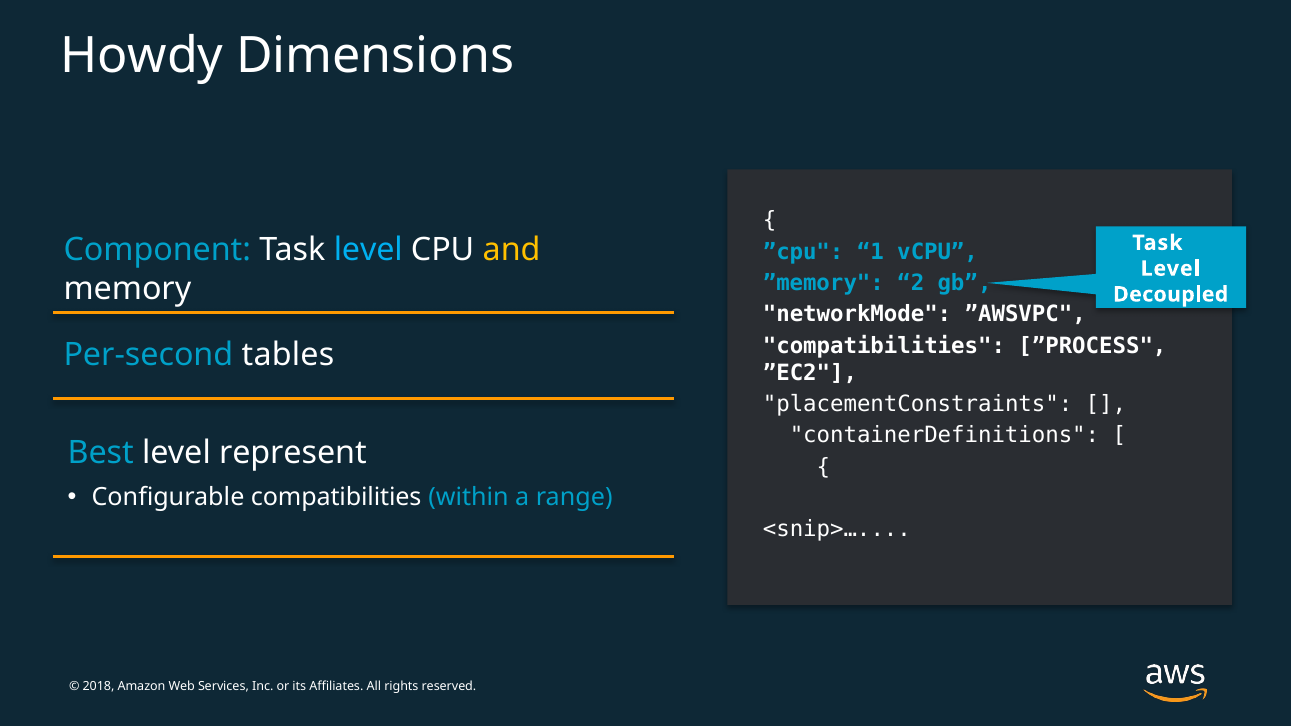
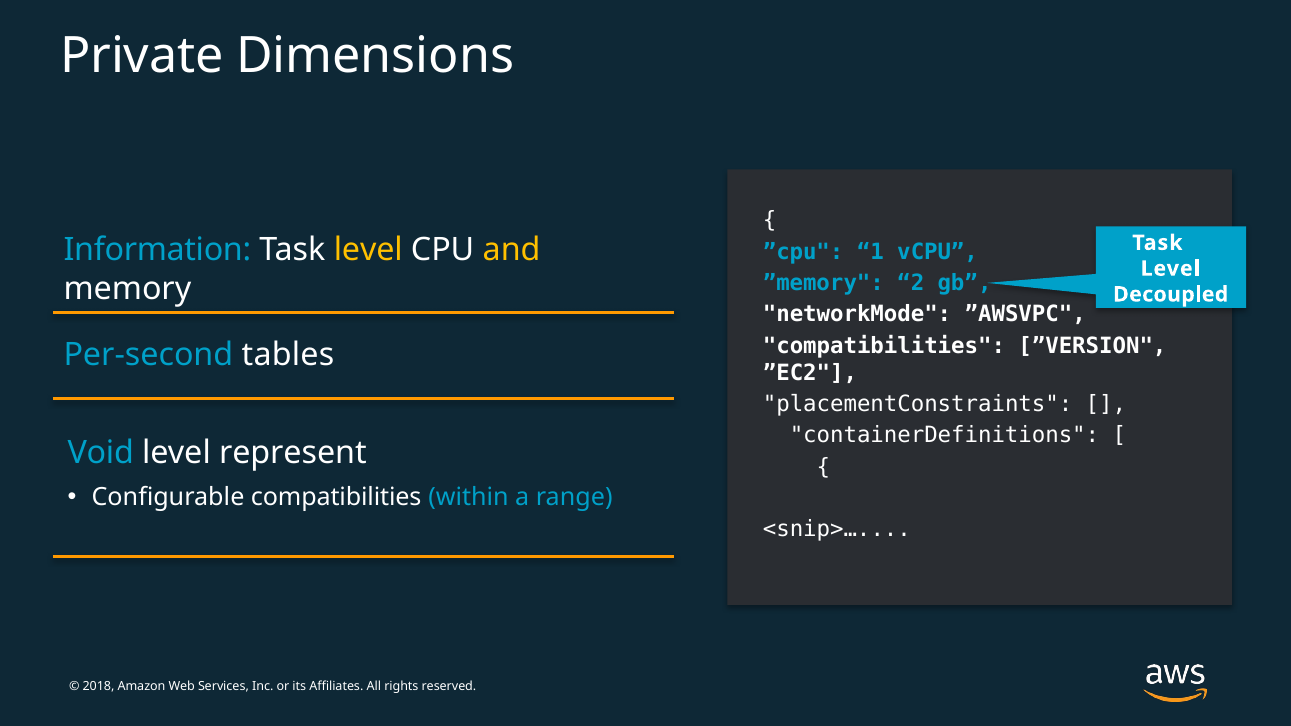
Howdy: Howdy -> Private
Component: Component -> Information
level at (368, 250) colour: light blue -> yellow
”PROCESS: ”PROCESS -> ”VERSION
Best: Best -> Void
